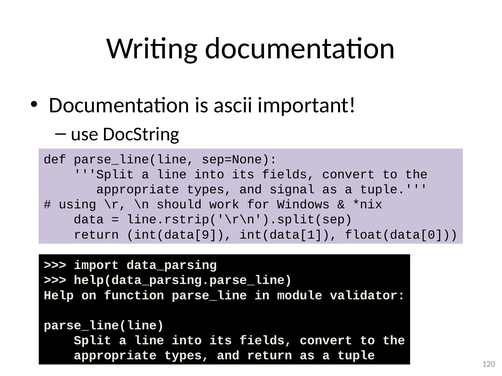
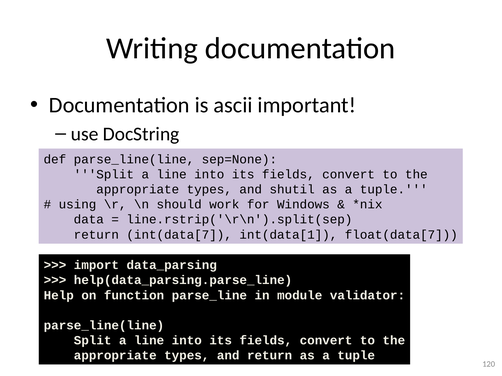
signal: signal -> shutil
int(data[9: int(data[9 -> int(data[7
float(data[0: float(data[0 -> float(data[7
